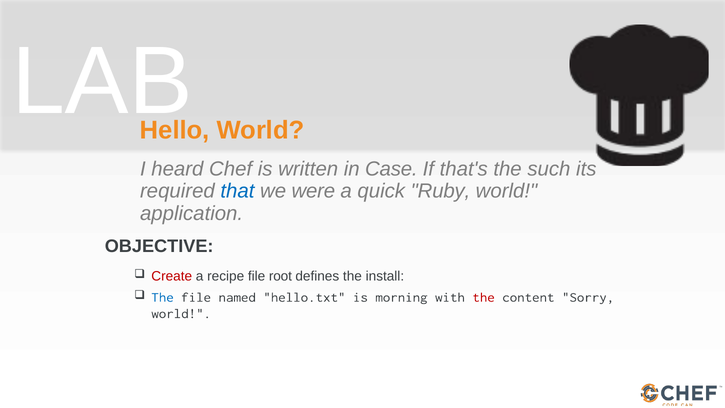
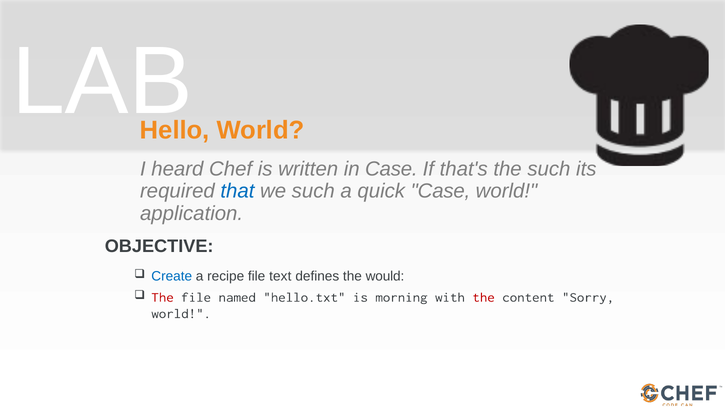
we were: were -> such
quick Ruby: Ruby -> Case
Create colour: red -> blue
root: root -> text
install: install -> would
The at (163, 297) colour: blue -> red
